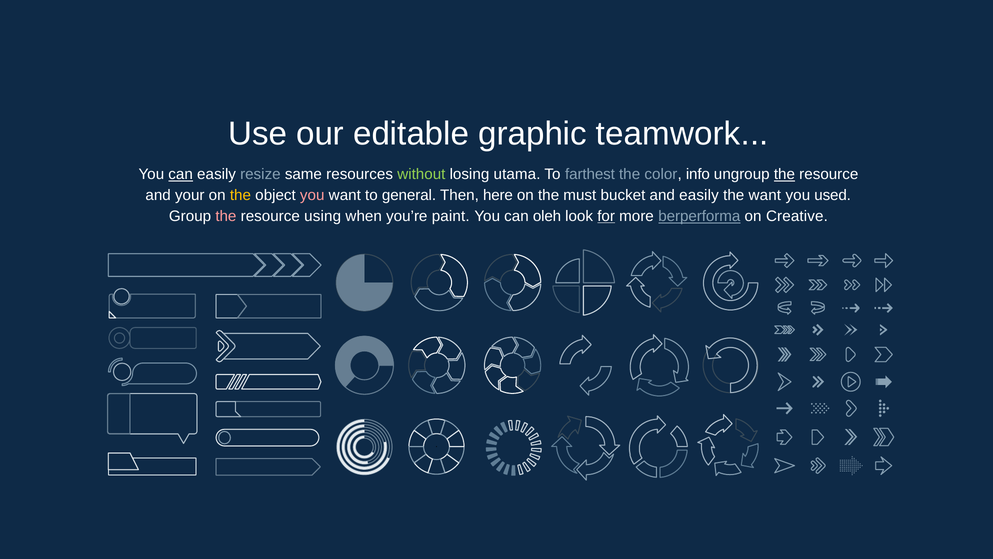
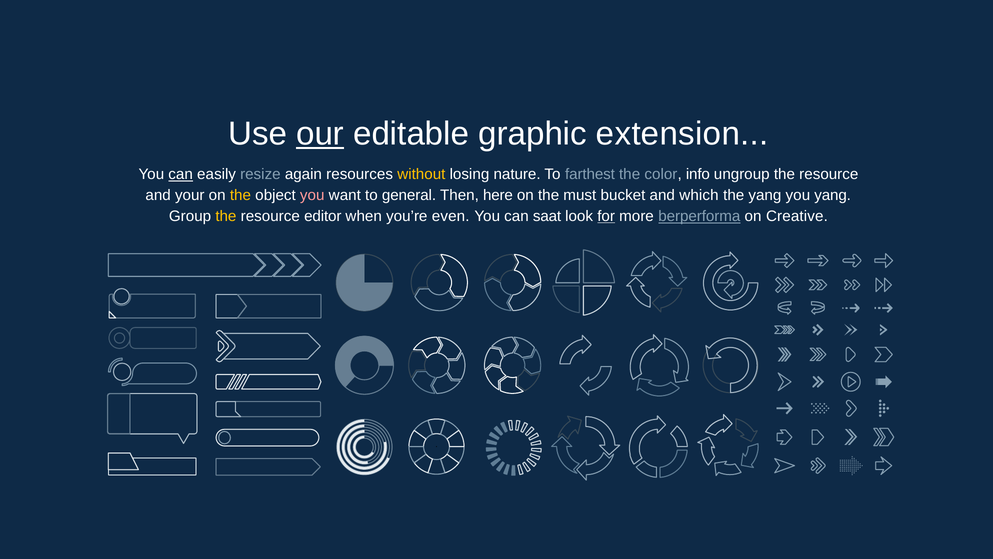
our underline: none -> present
teamwork: teamwork -> extension
same: same -> again
without colour: light green -> yellow
utama: utama -> nature
the at (784, 174) underline: present -> none
and easily: easily -> which
the want: want -> yang
you used: used -> yang
the at (226, 216) colour: pink -> yellow
using: using -> editor
paint: paint -> even
oleh: oleh -> saat
